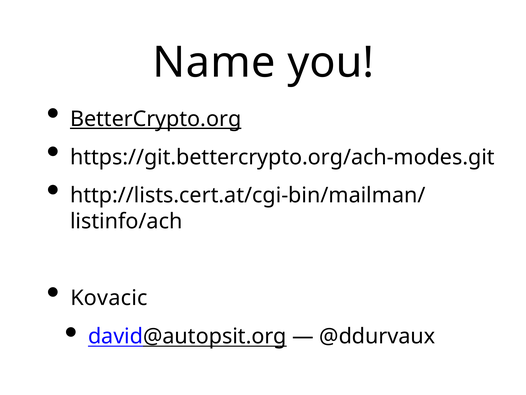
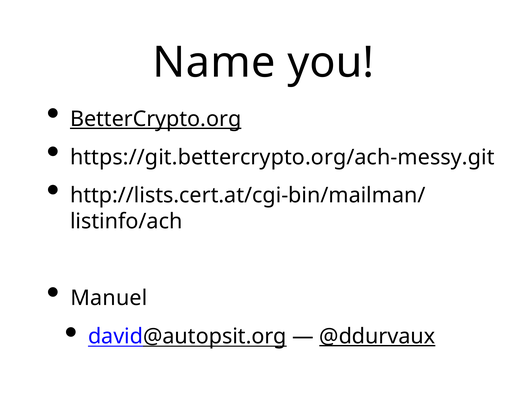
https://git.bettercrypto.org/ach-modes.git: https://git.bettercrypto.org/ach-modes.git -> https://git.bettercrypto.org/ach-messy.git
Kovacic: Kovacic -> Manuel
@ddurvaux underline: none -> present
